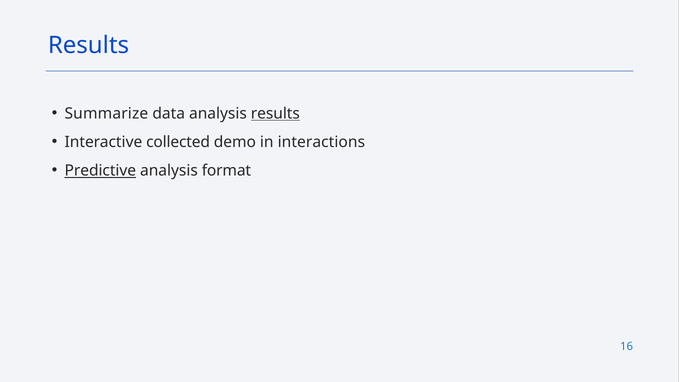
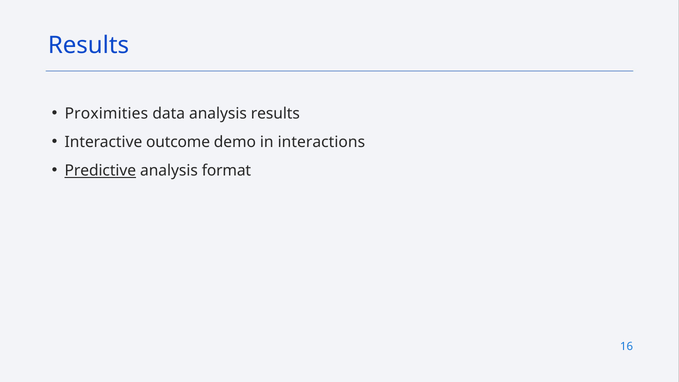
Summarize: Summarize -> Proximities
results at (275, 114) underline: present -> none
collected: collected -> outcome
